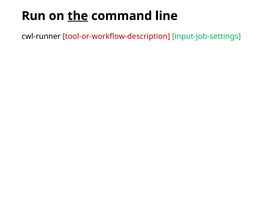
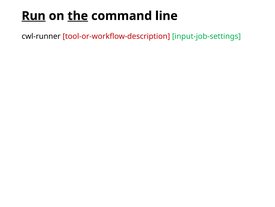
Run underline: none -> present
